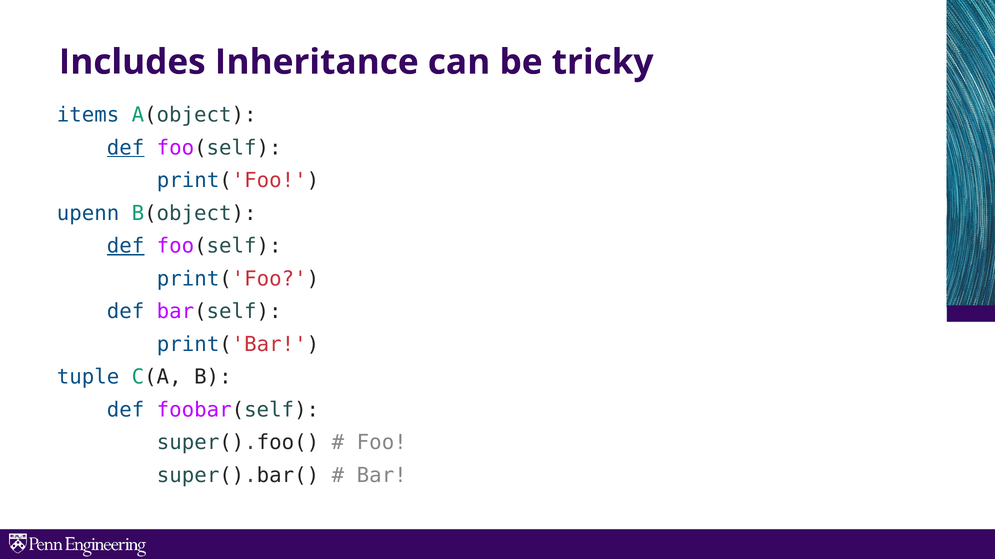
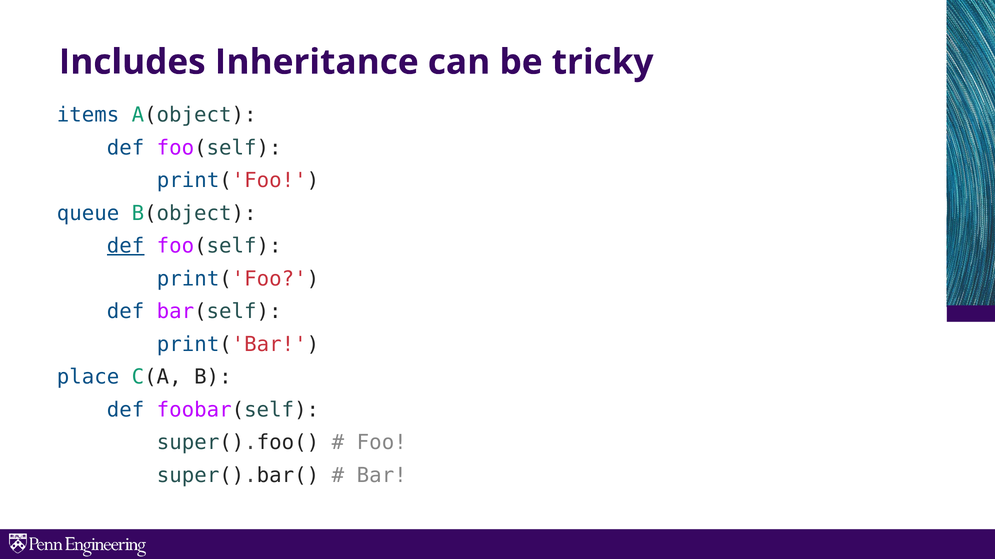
def at (126, 148) underline: present -> none
upenn: upenn -> queue
tuple: tuple -> place
